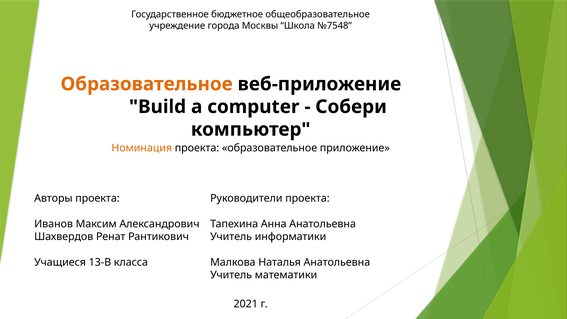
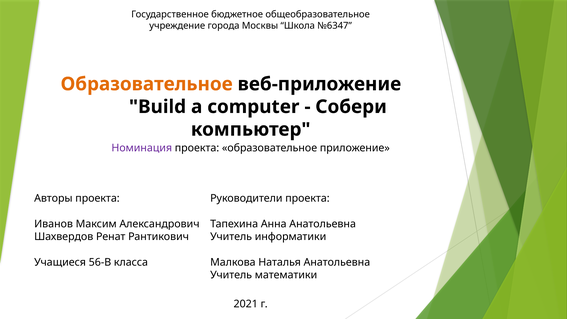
№7548: №7548 -> №6347
Номинация colour: orange -> purple
13-В: 13-В -> 56-В
